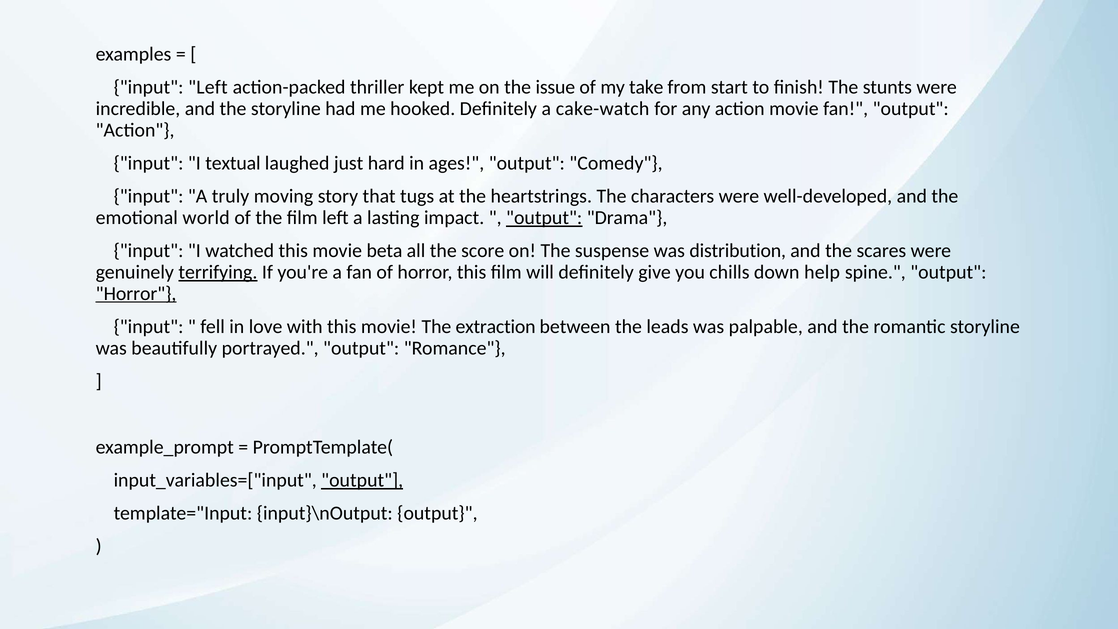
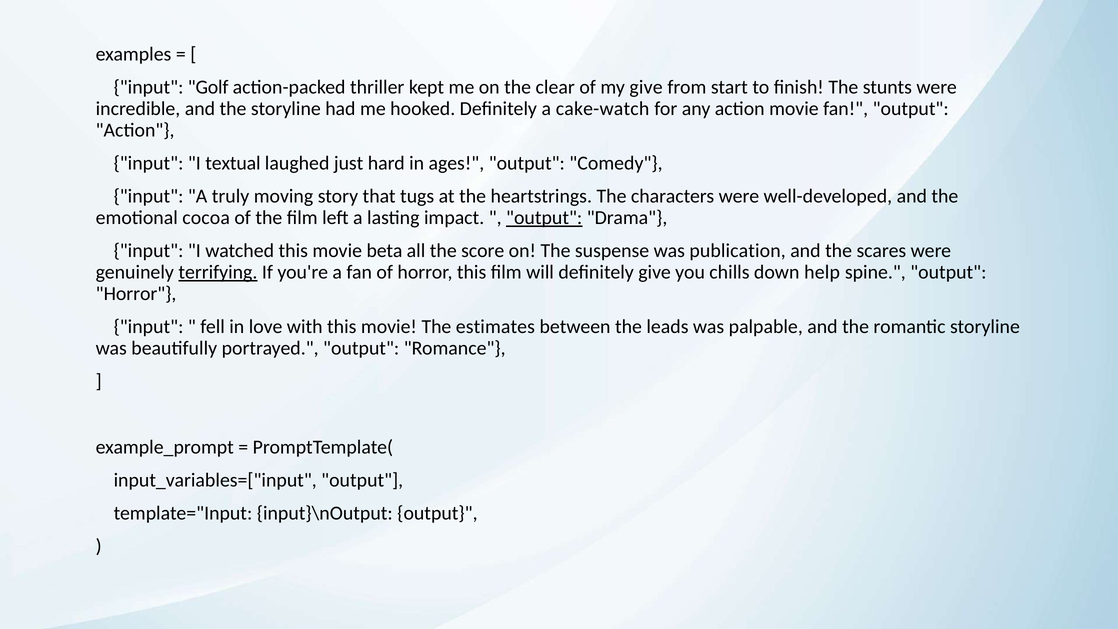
input Left: Left -> Golf
issue: issue -> clear
my take: take -> give
world: world -> cocoa
distribution: distribution -> publication
Horror at (136, 293) underline: present -> none
extraction: extraction -> estimates
output at (362, 480) underline: present -> none
